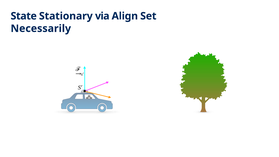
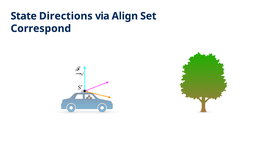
Stationary: Stationary -> Directions
Necessarily: Necessarily -> Correspond
